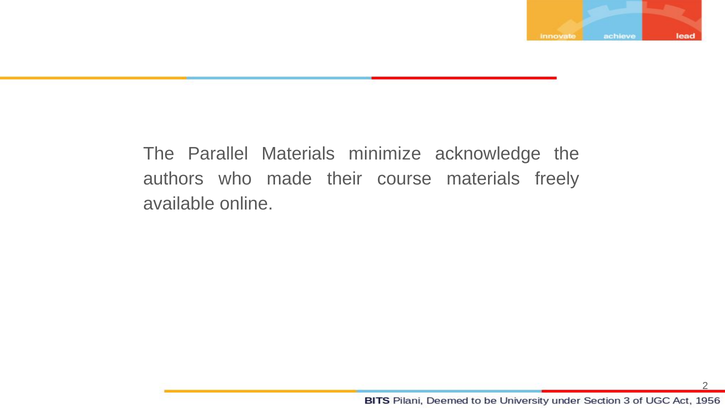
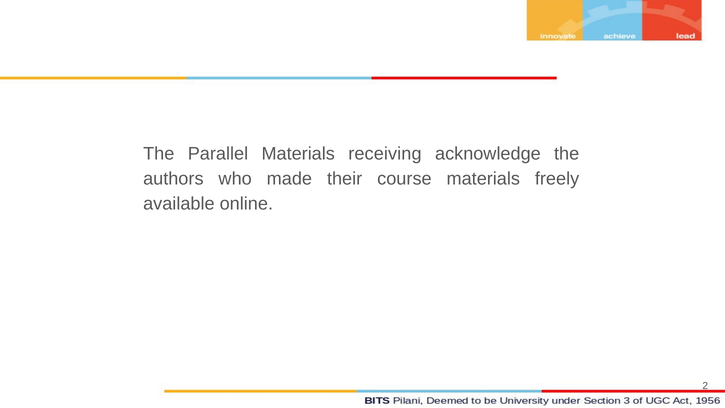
minimize: minimize -> receiving
